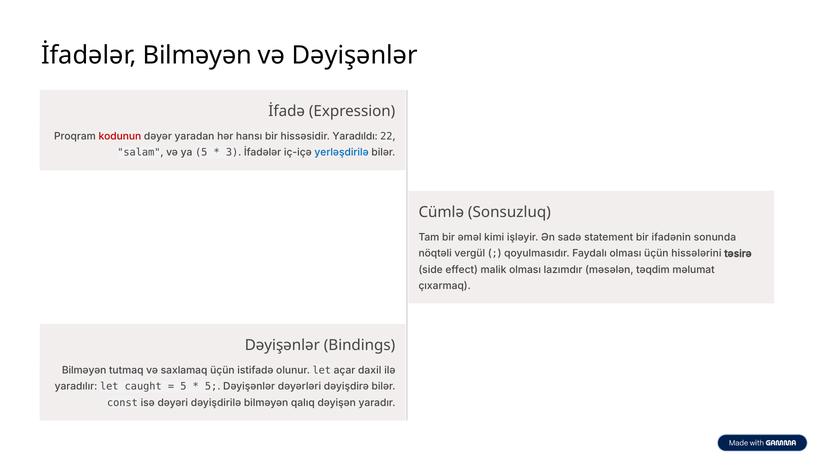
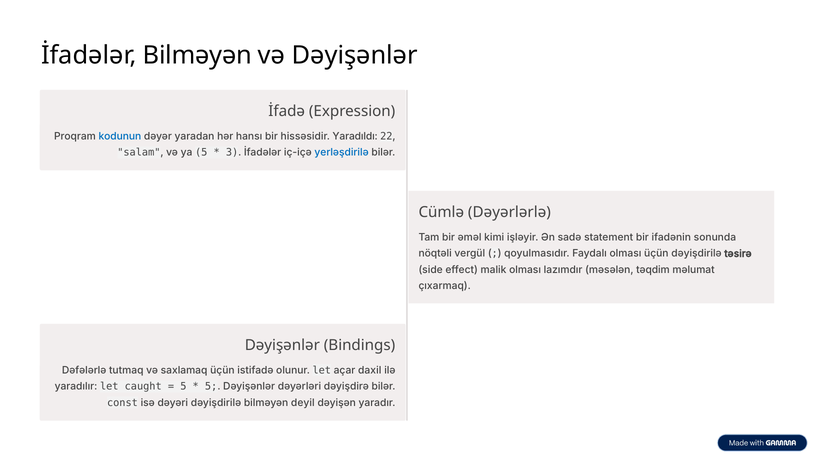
kodunun colour: red -> blue
Sonsuzluq: Sonsuzluq -> Dəyərlərlə
üçün hissələrini: hissələrini -> dəyişdirilə
Bilməyən at (84, 370): Bilməyən -> Dəfələrlə
qalıq: qalıq -> deyil
